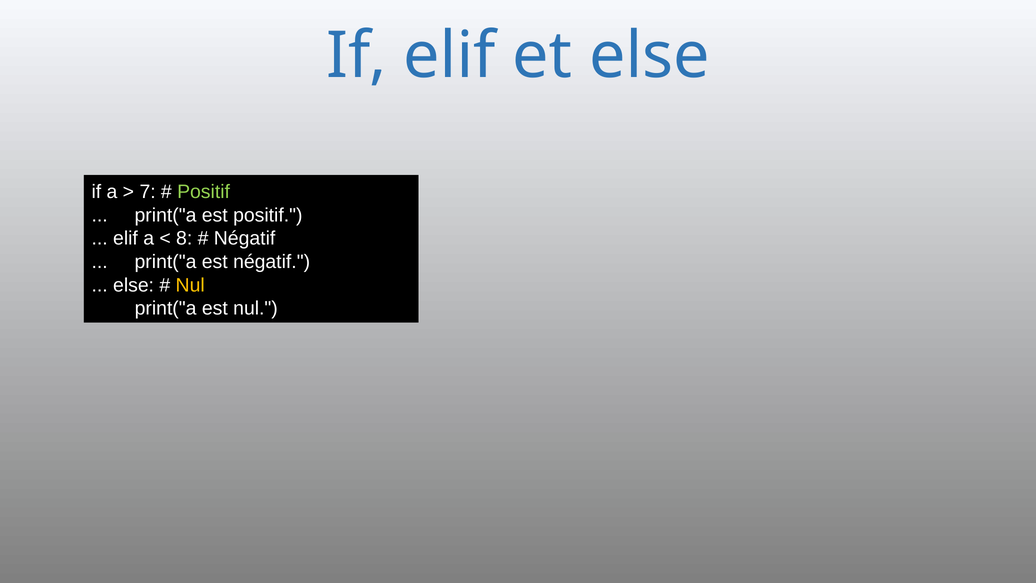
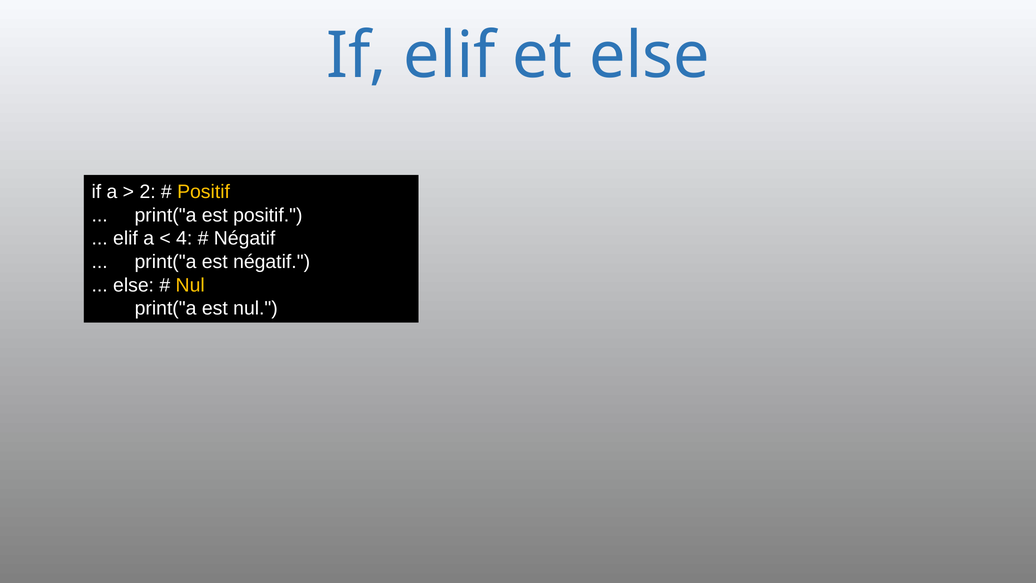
7: 7 -> 2
Positif at (204, 192) colour: light green -> yellow
8: 8 -> 4
